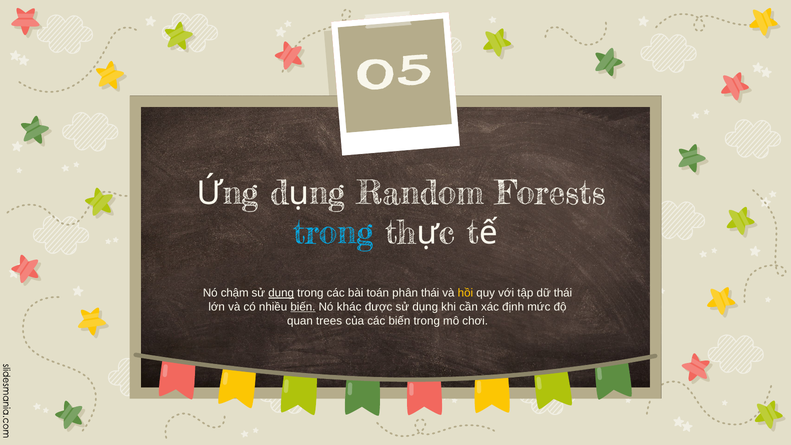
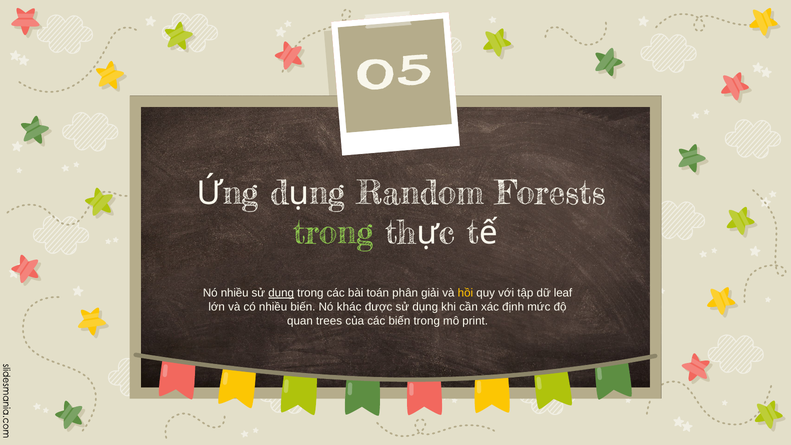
trong at (333, 233) colour: light blue -> light green
Nó chậm: chậm -> nhiều
phân thái: thái -> giải
dữ thái: thái -> leaf
biến at (303, 307) underline: present -> none
chơi: chơi -> print
